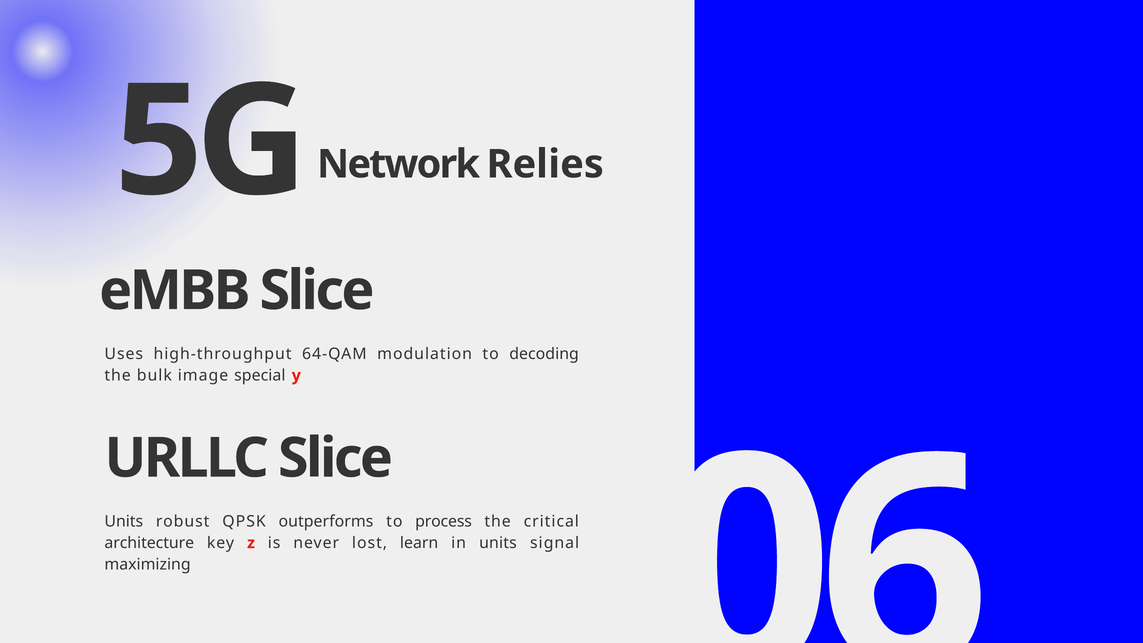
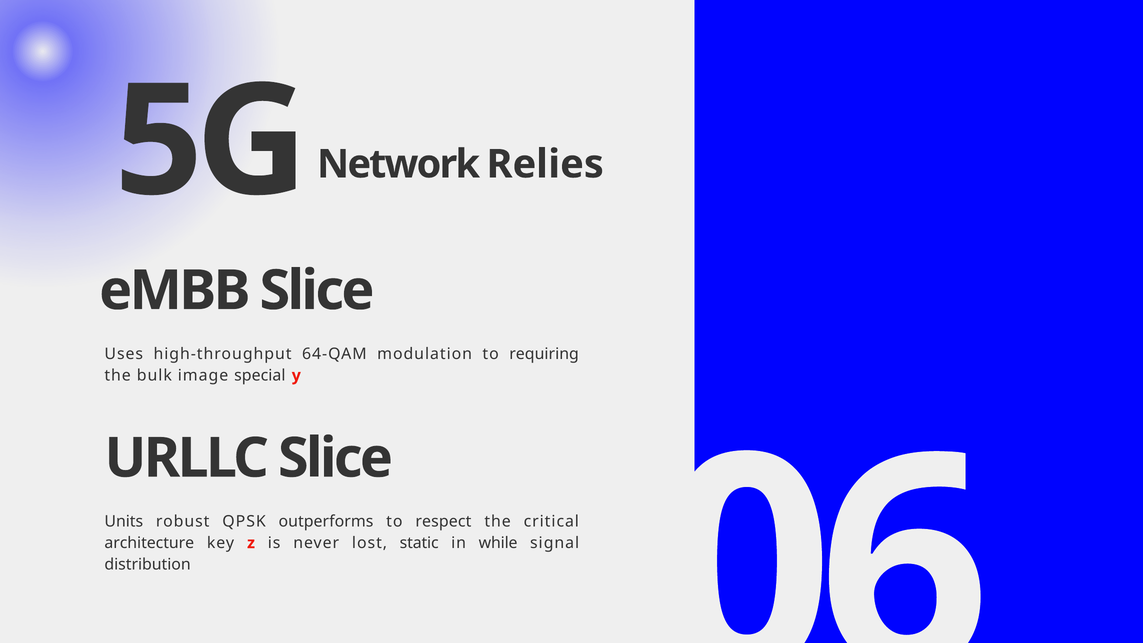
decoding: decoding -> requiring
process: process -> respect
learn: learn -> static
in units: units -> while
maximizing: maximizing -> distribution
